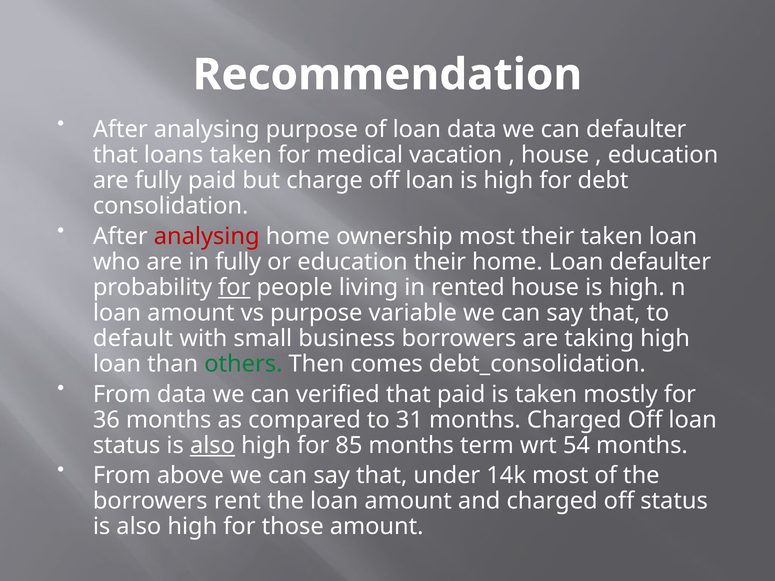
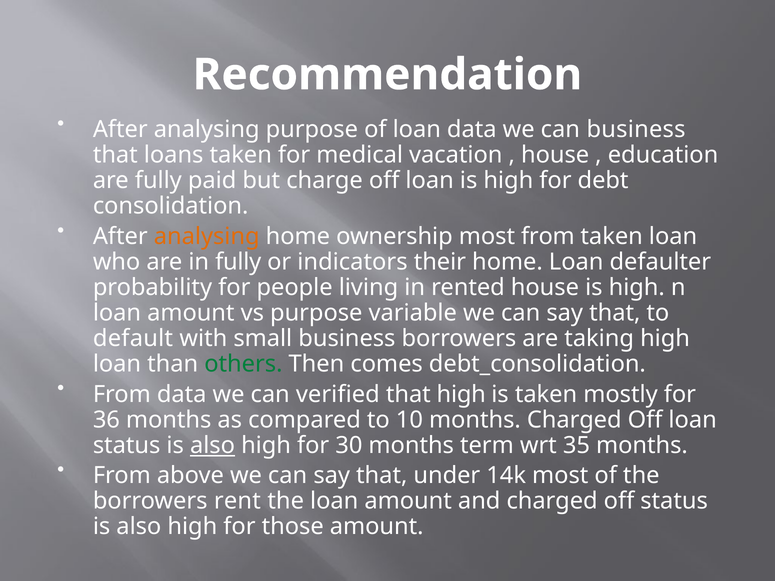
can defaulter: defaulter -> business
analysing at (207, 236) colour: red -> orange
most their: their -> from
or education: education -> indicators
for at (234, 288) underline: present -> none
that paid: paid -> high
31: 31 -> 10
85: 85 -> 30
54: 54 -> 35
